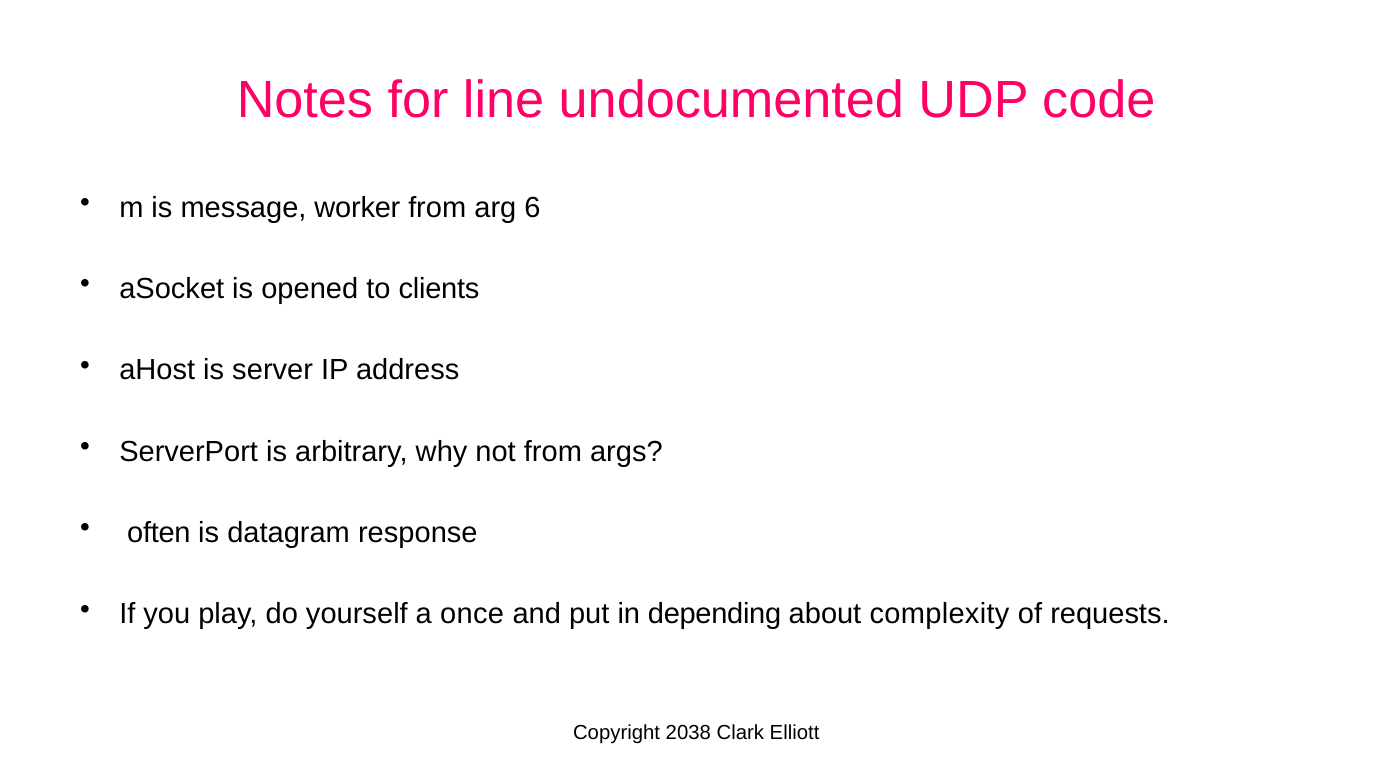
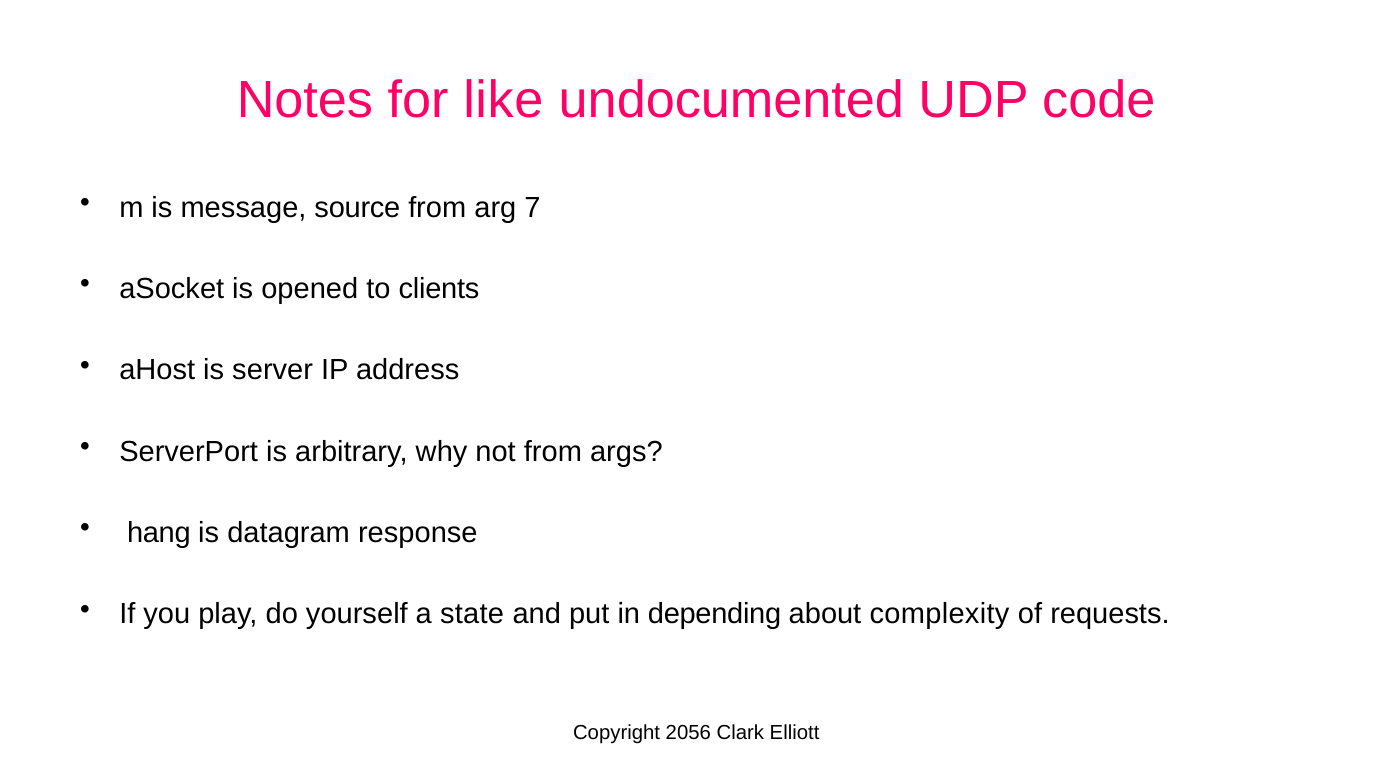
line: line -> like
worker: worker -> source
6: 6 -> 7
often: often -> hang
once: once -> state
2038: 2038 -> 2056
